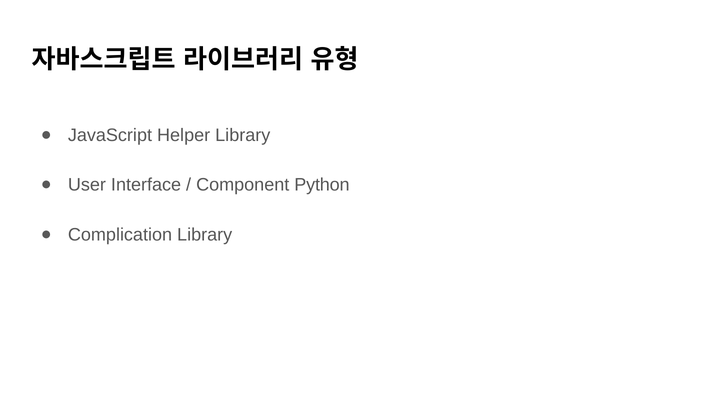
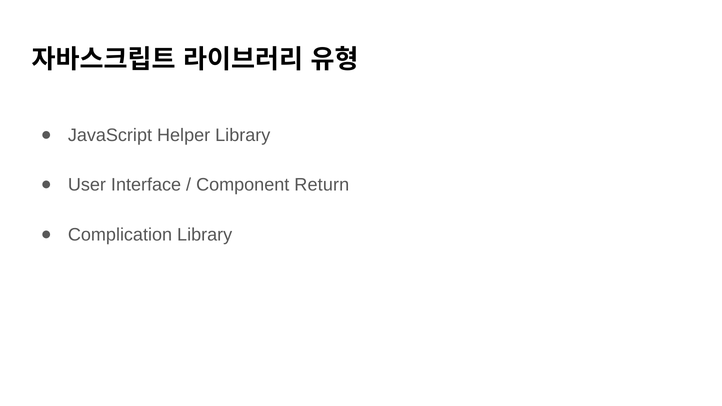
Python: Python -> Return
